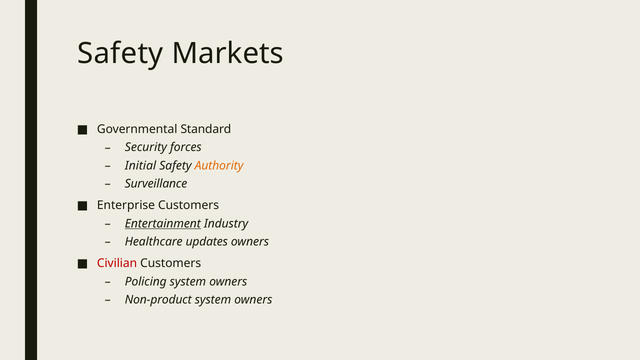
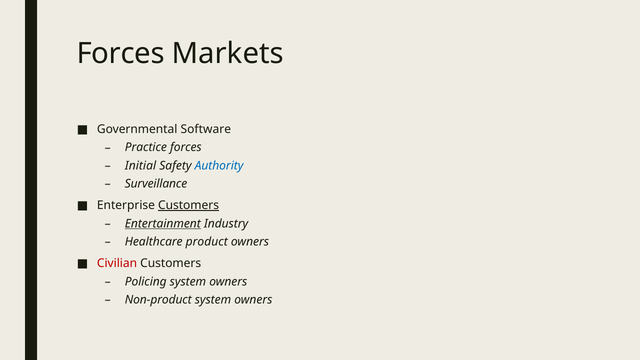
Safety at (120, 54): Safety -> Forces
Standard: Standard -> Software
Security: Security -> Practice
Authority colour: orange -> blue
Customers at (189, 205) underline: none -> present
updates: updates -> product
